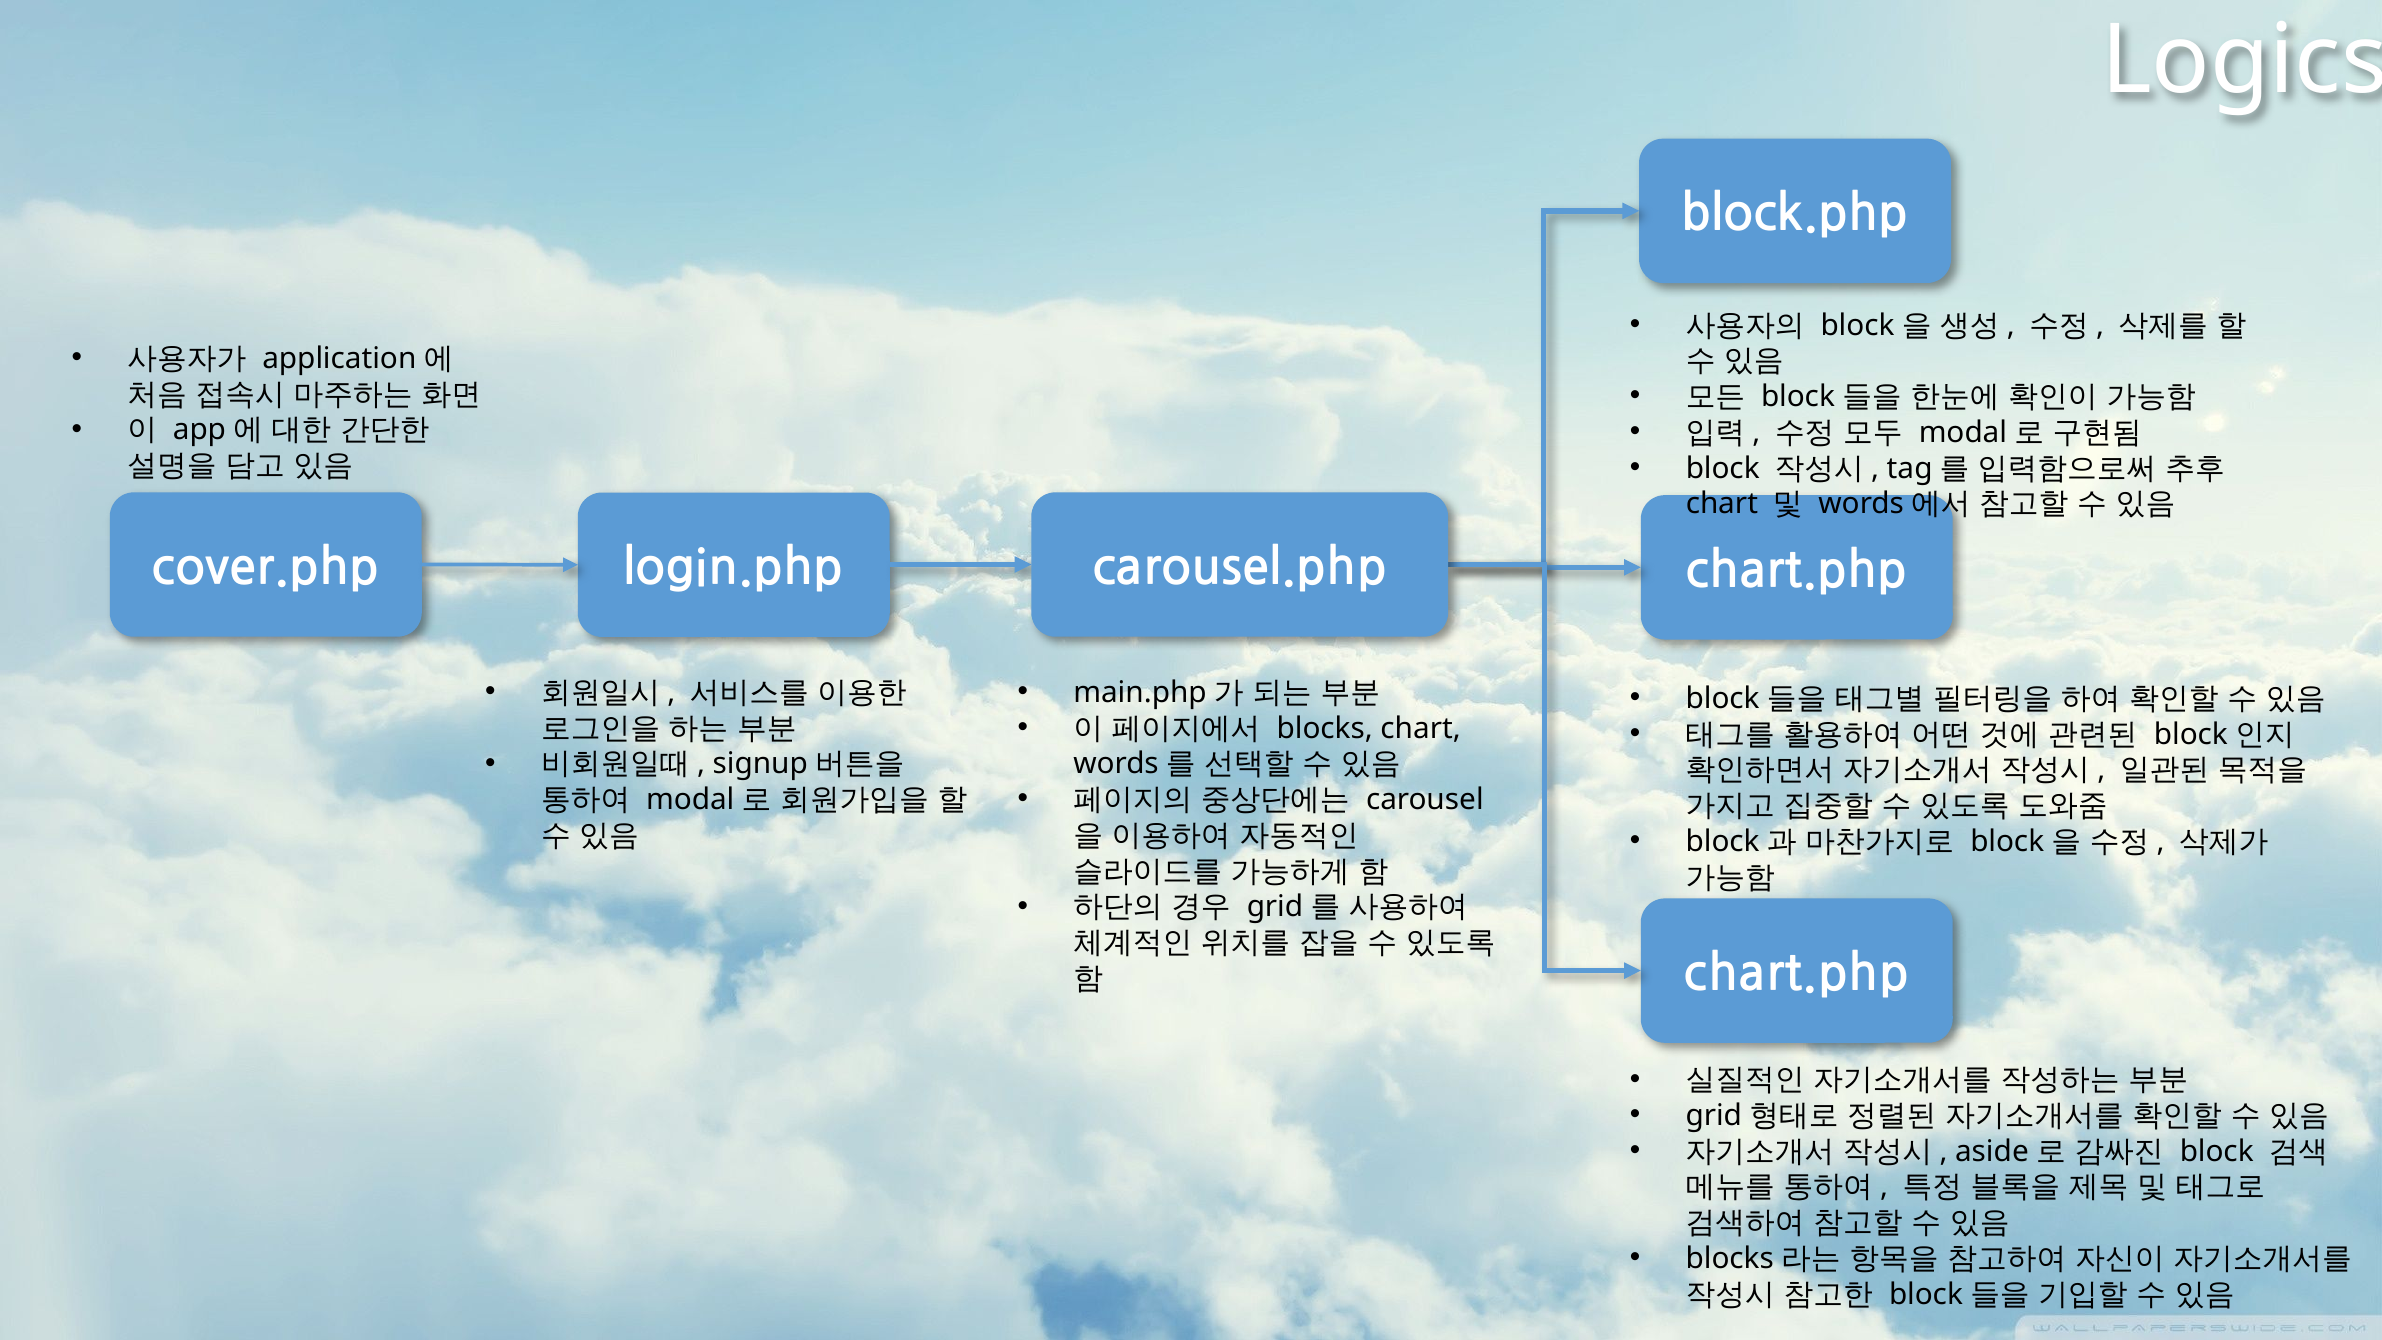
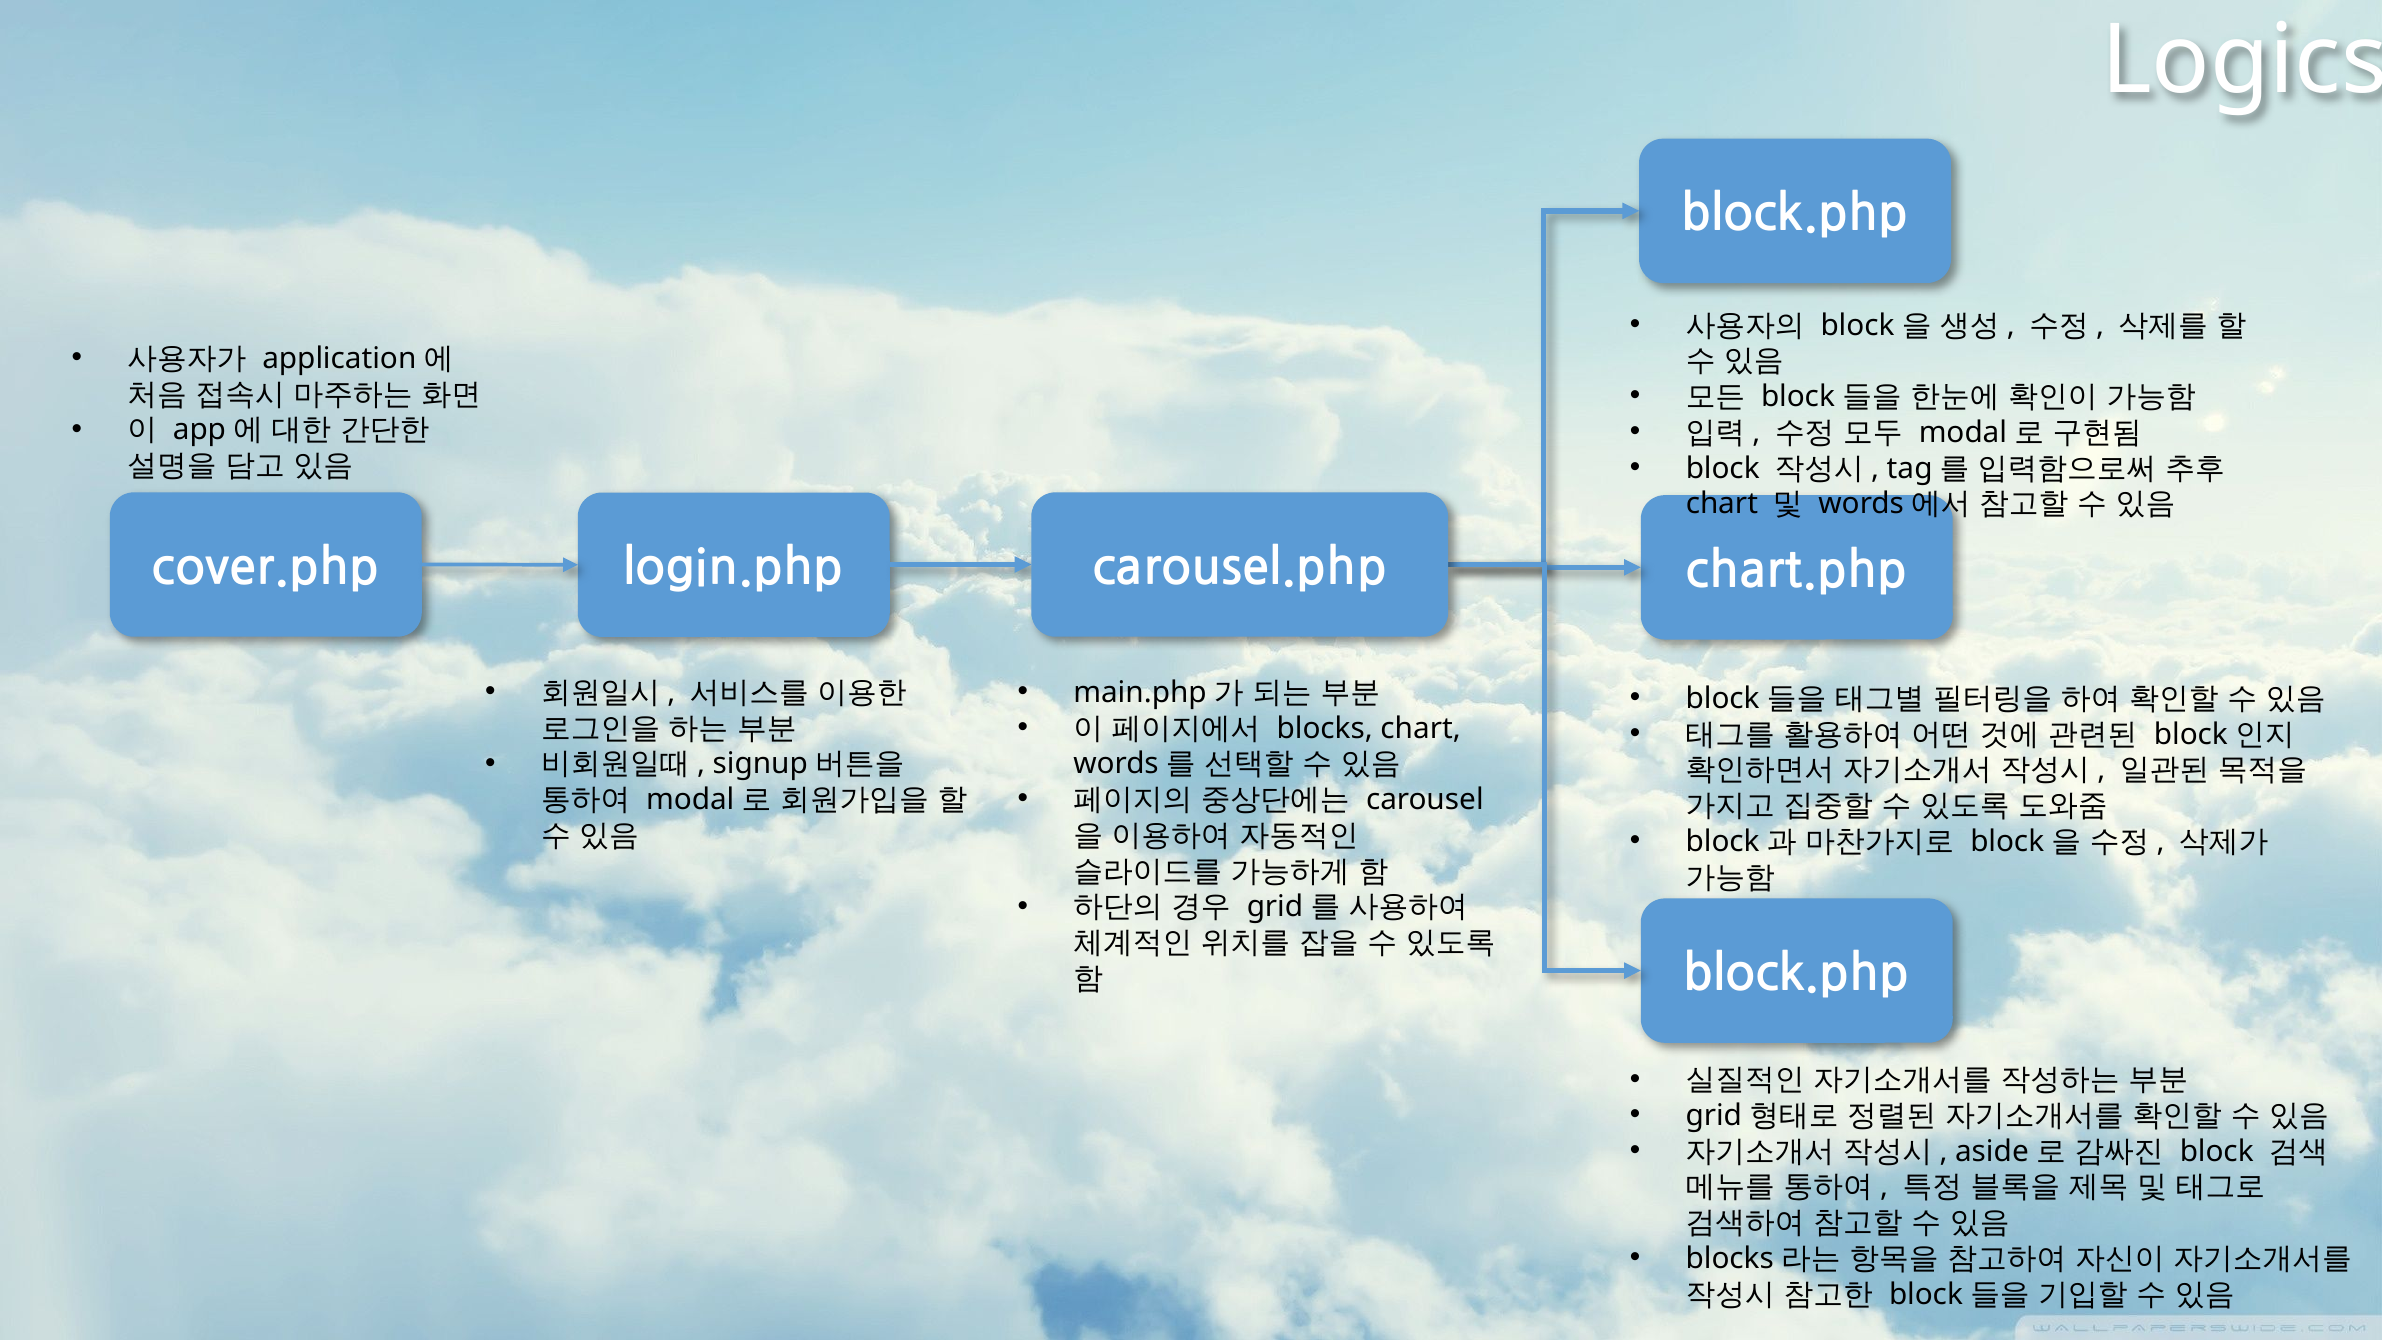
chart.php at (1796, 974): chart.php -> block.php
